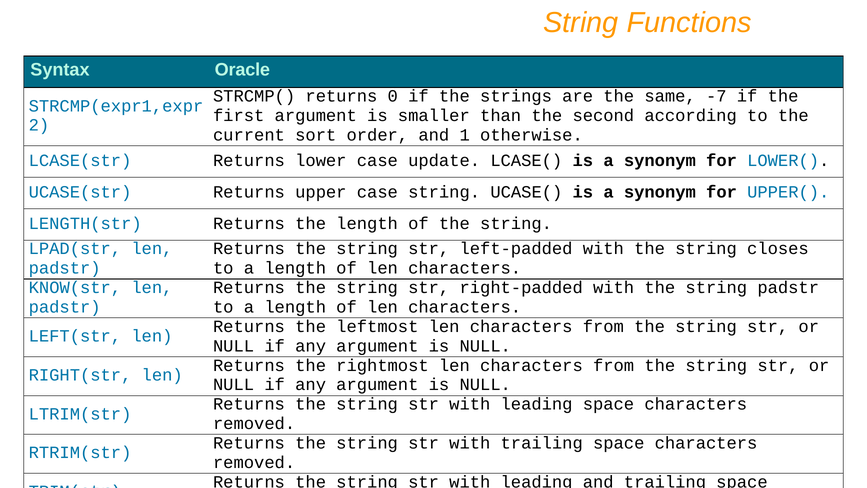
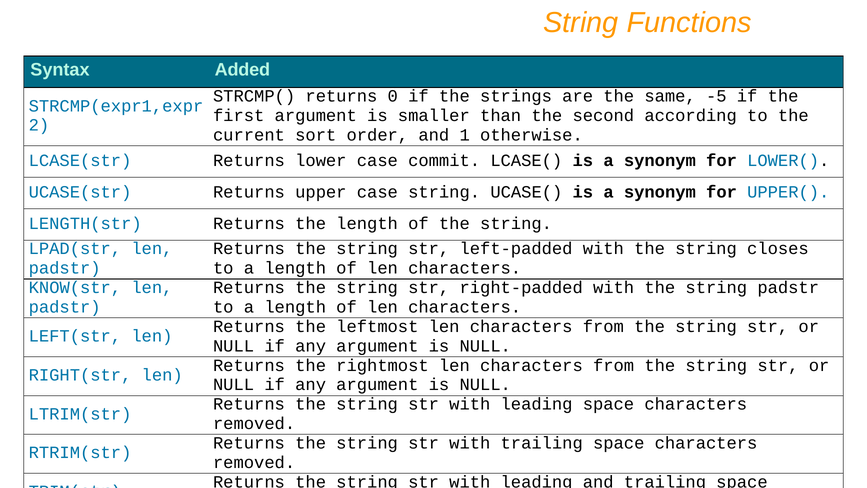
Oracle: Oracle -> Added
-7: -7 -> -5
update: update -> commit
